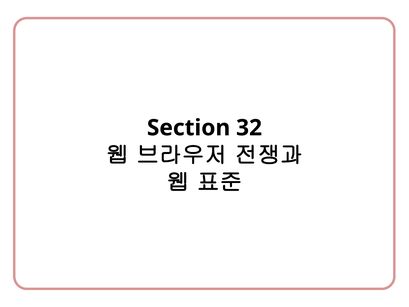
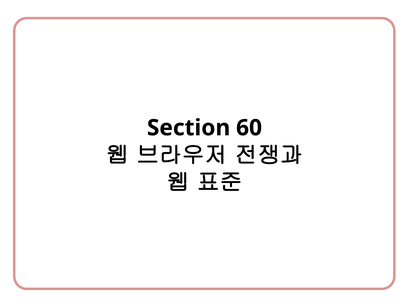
32: 32 -> 60
